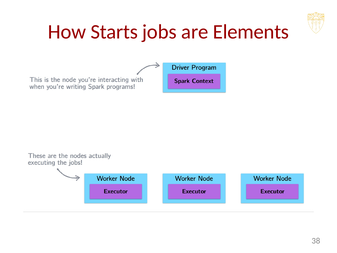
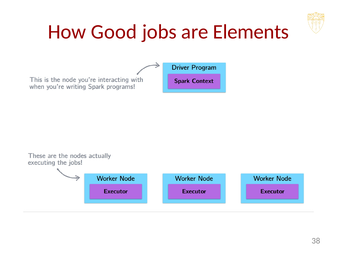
Starts: Starts -> Good
